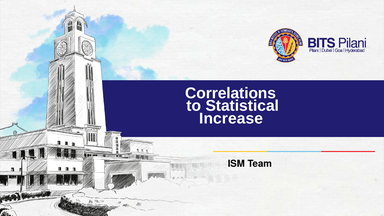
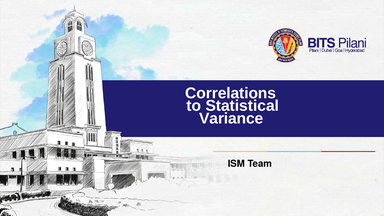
Increase: Increase -> Variance
